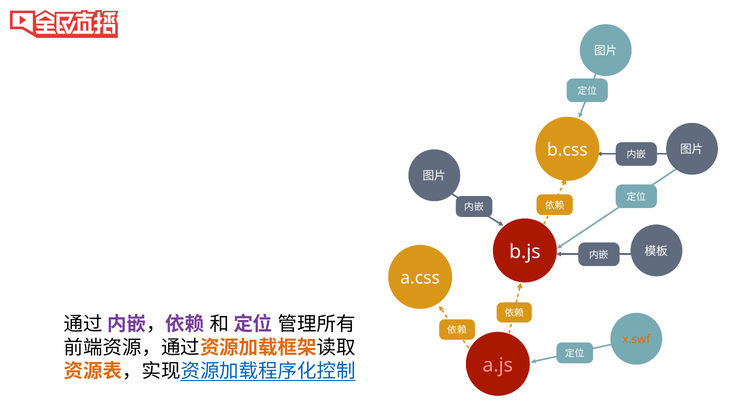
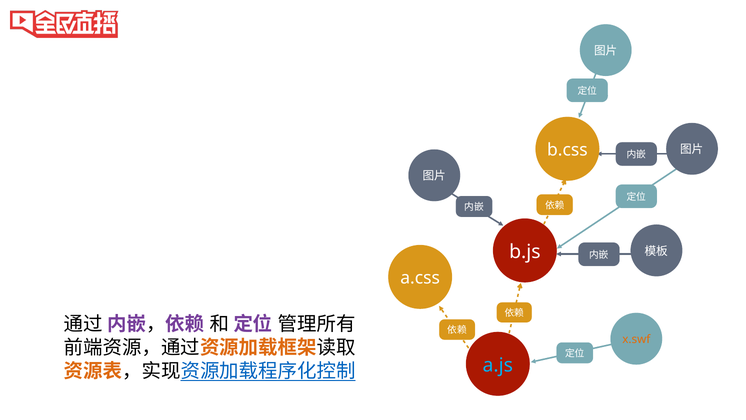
a.js colour: pink -> light blue
